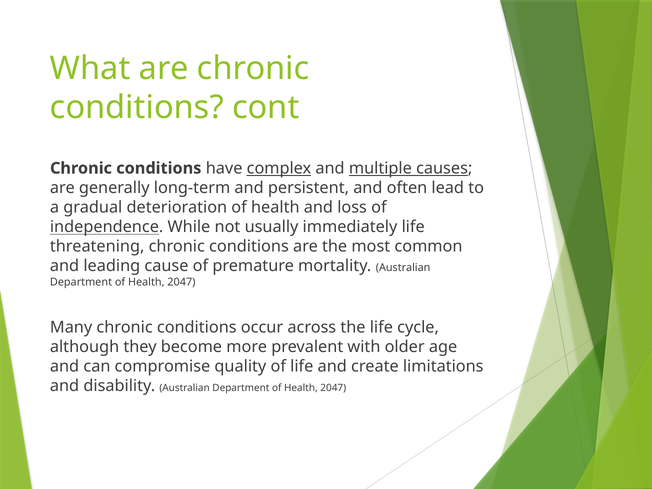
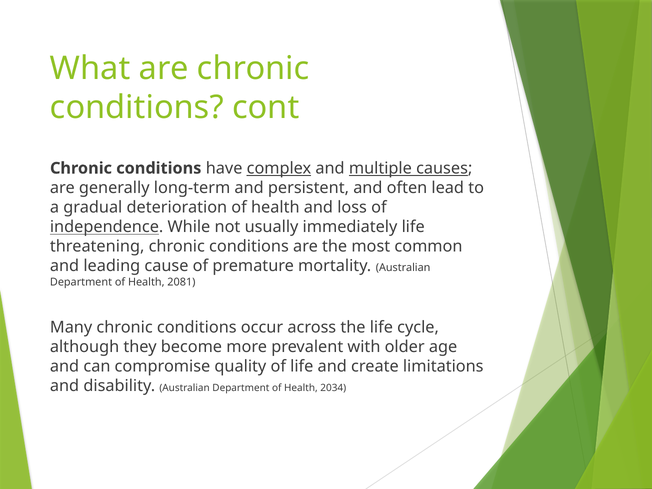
2047 at (181, 282): 2047 -> 2081
2047 at (333, 388): 2047 -> 2034
